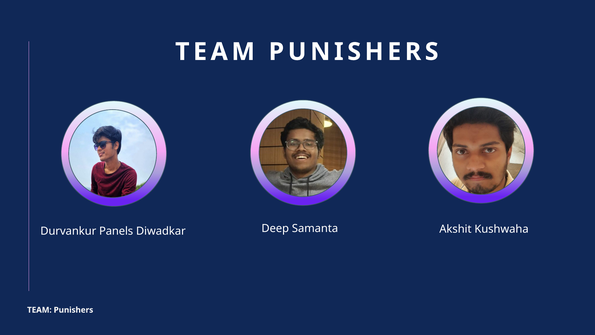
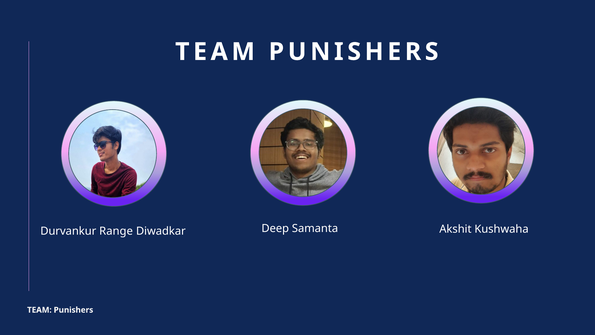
Panels: Panels -> Range
